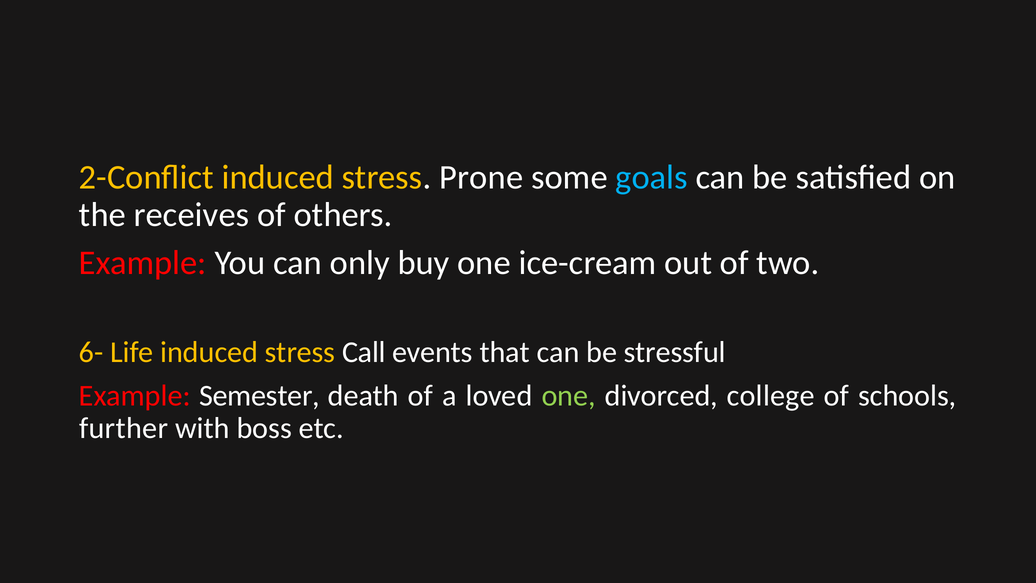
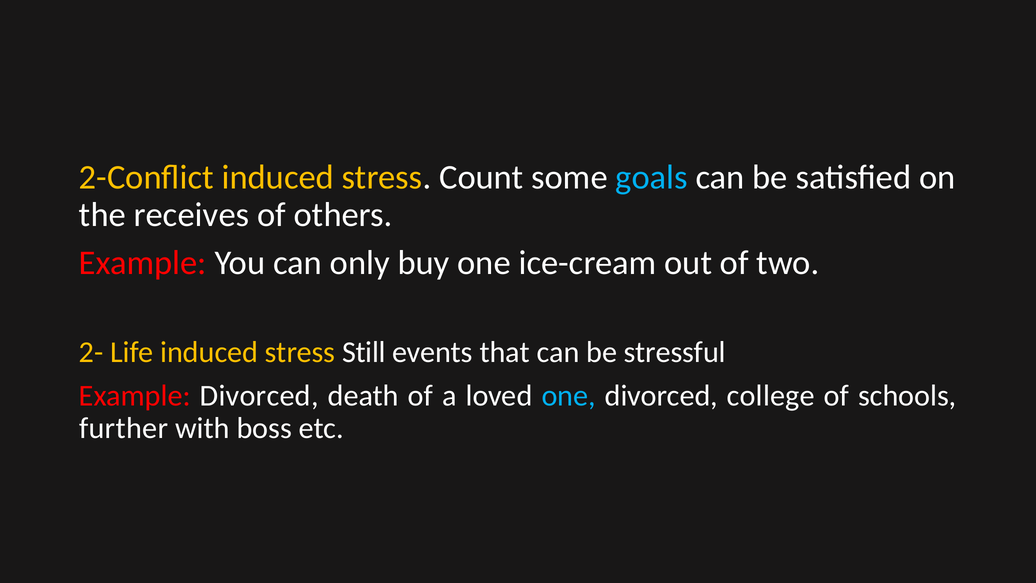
Prone: Prone -> Count
6-: 6- -> 2-
Call: Call -> Still
Example Semester: Semester -> Divorced
one at (569, 396) colour: light green -> light blue
